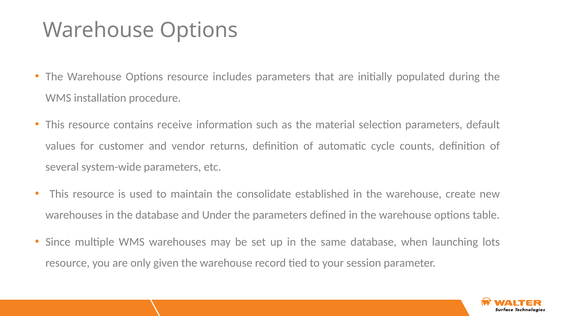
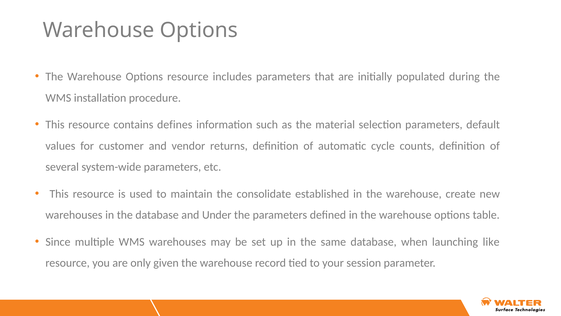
receive: receive -> defines
lots: lots -> like
